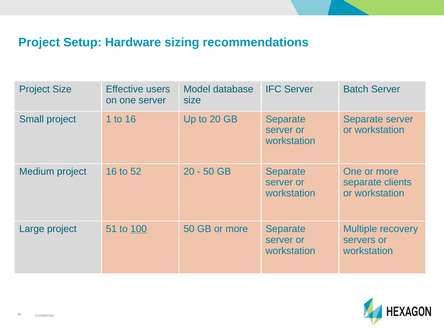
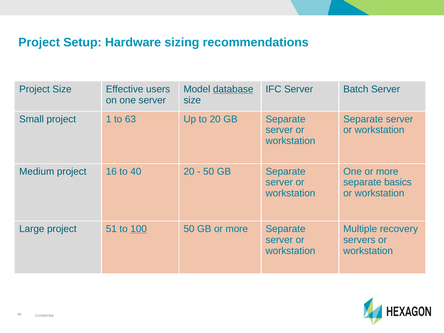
database underline: none -> present
to 16: 16 -> 63
52: 52 -> 40
clients: clients -> basics
